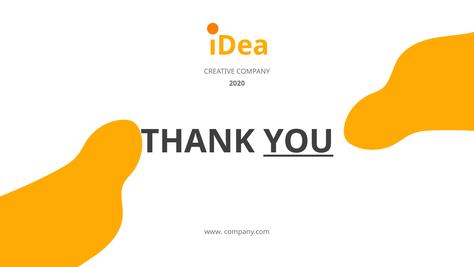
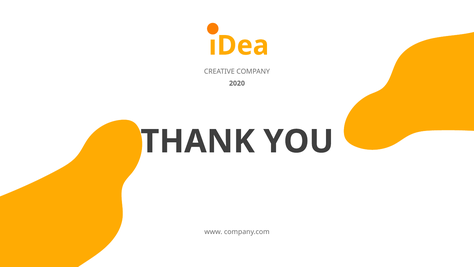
YOU underline: present -> none
